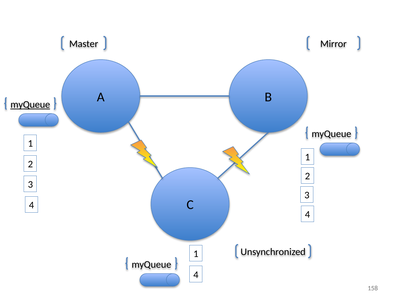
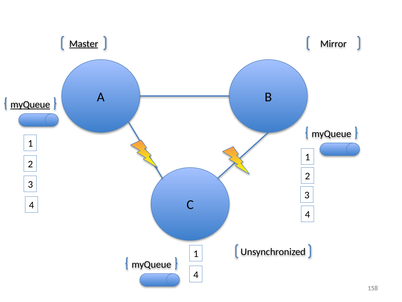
Master underline: none -> present
